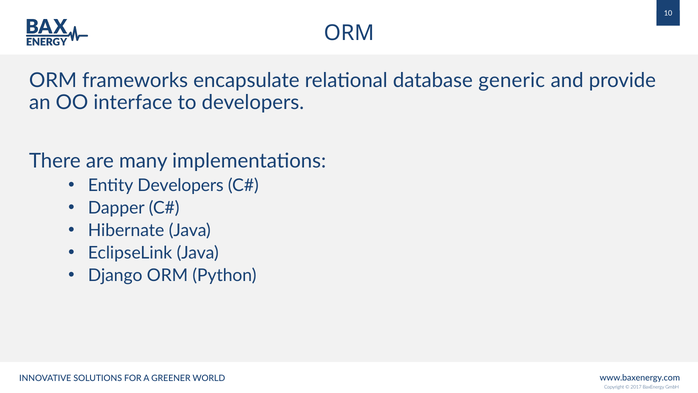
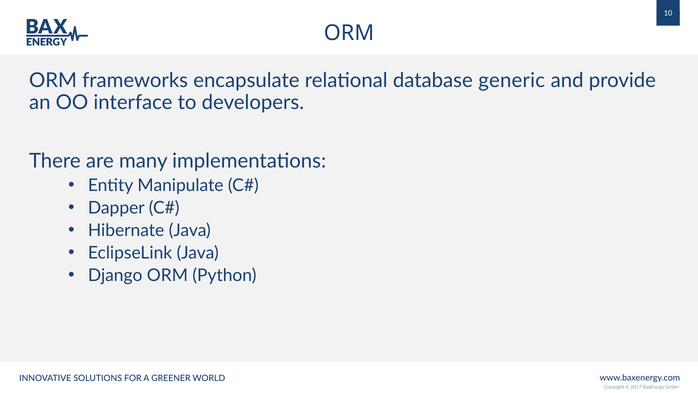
Entity Developers: Developers -> Manipulate
